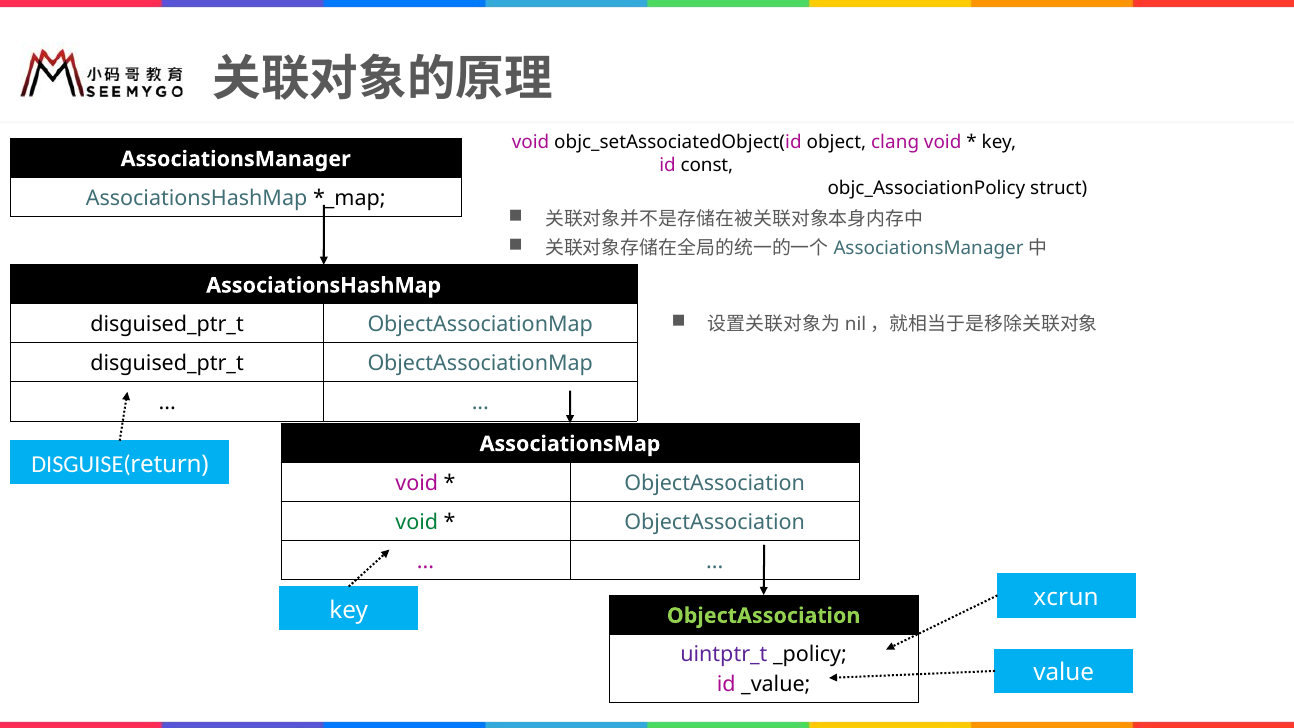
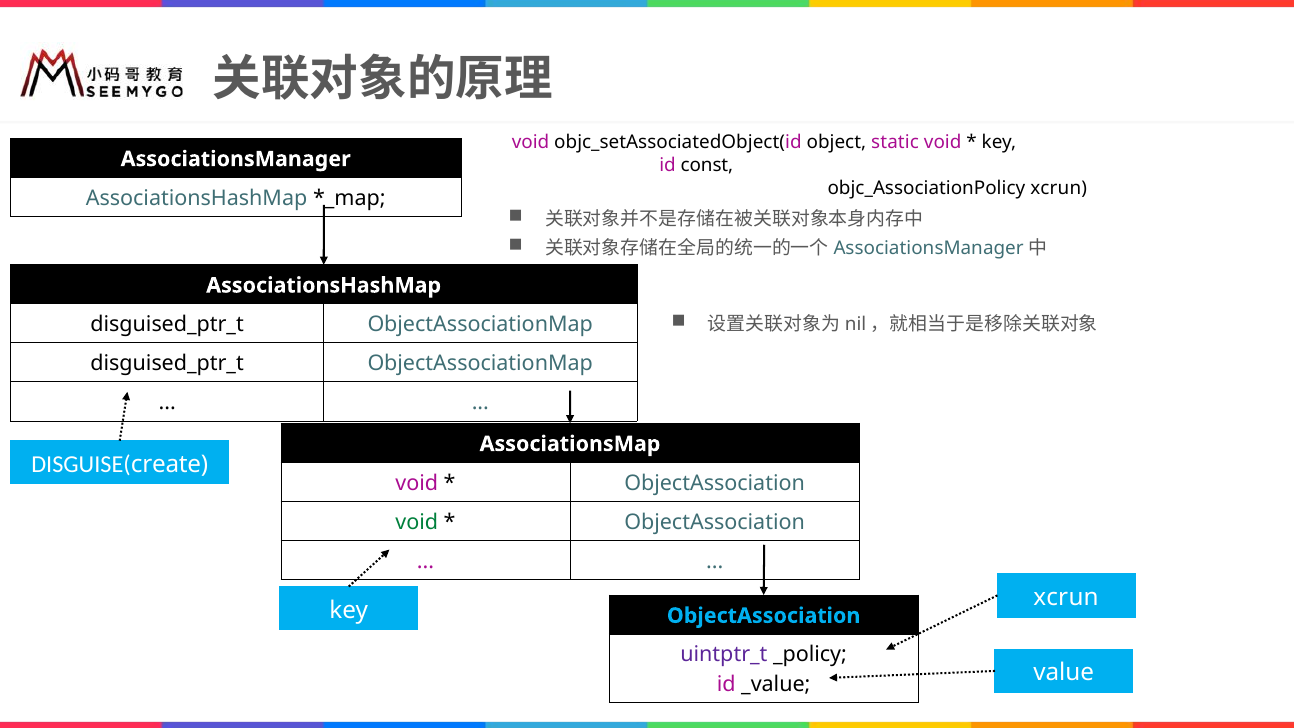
clang: clang -> static
objc_AssociationPolicy struct: struct -> xcrun
return: return -> create
ObjectAssociation at (764, 616) colour: light green -> light blue
